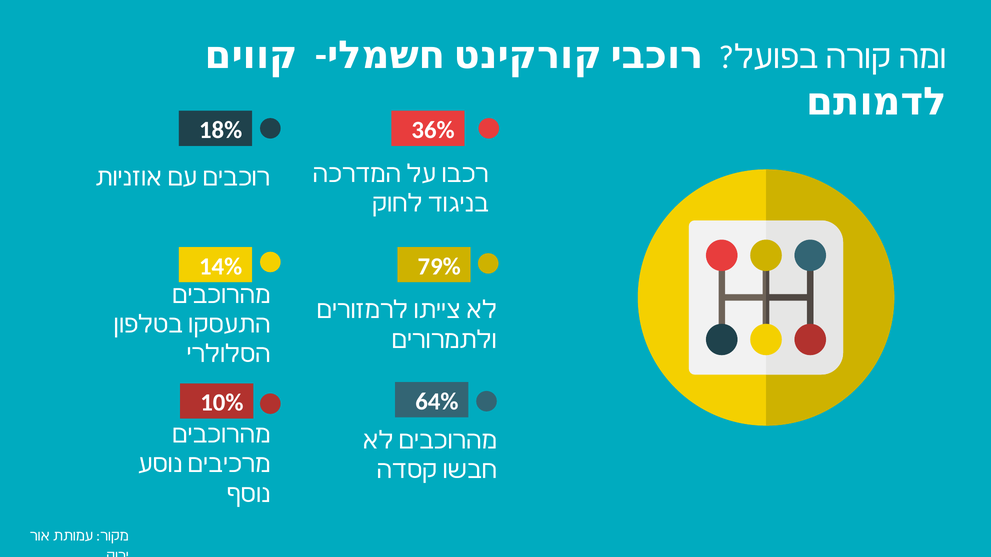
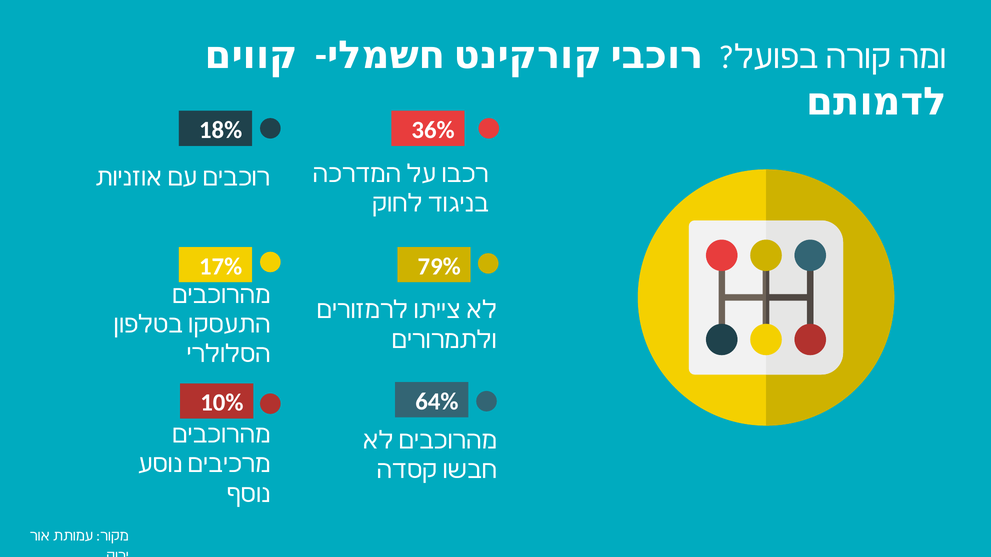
14%: 14% -> 17%
